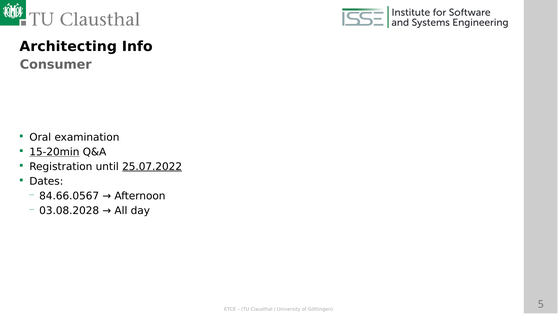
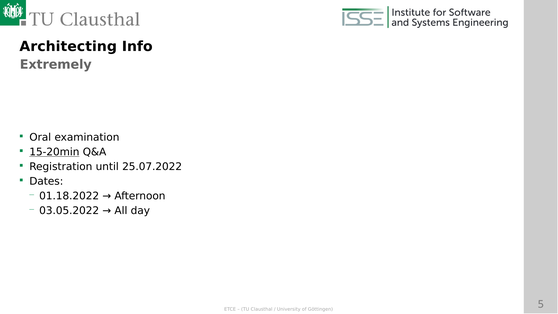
Consumer: Consumer -> Extremely
25.07.2022 underline: present -> none
84.66.0567: 84.66.0567 -> 01.18.2022
03.08.2028: 03.08.2028 -> 03.05.2022
